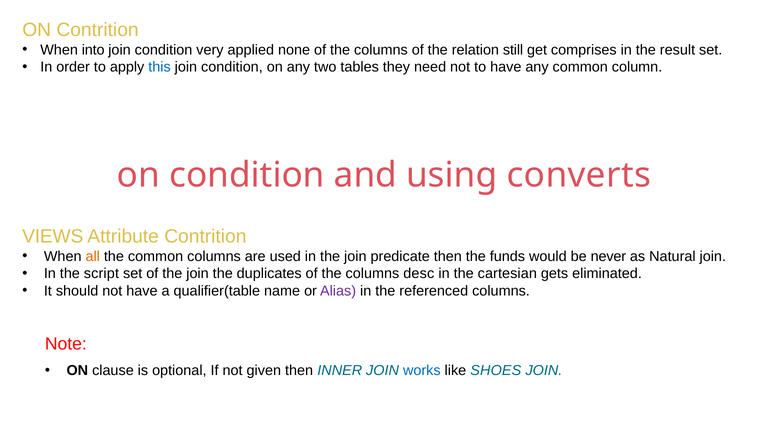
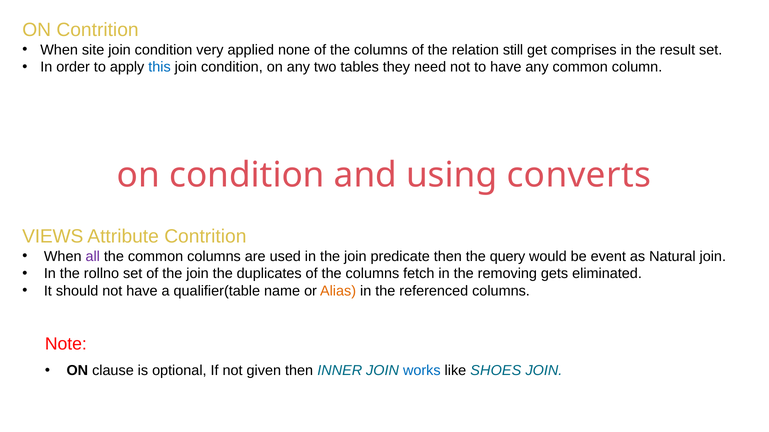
into: into -> site
all colour: orange -> purple
funds: funds -> query
never: never -> event
script: script -> rollno
desc: desc -> fetch
cartesian: cartesian -> removing
Alias colour: purple -> orange
